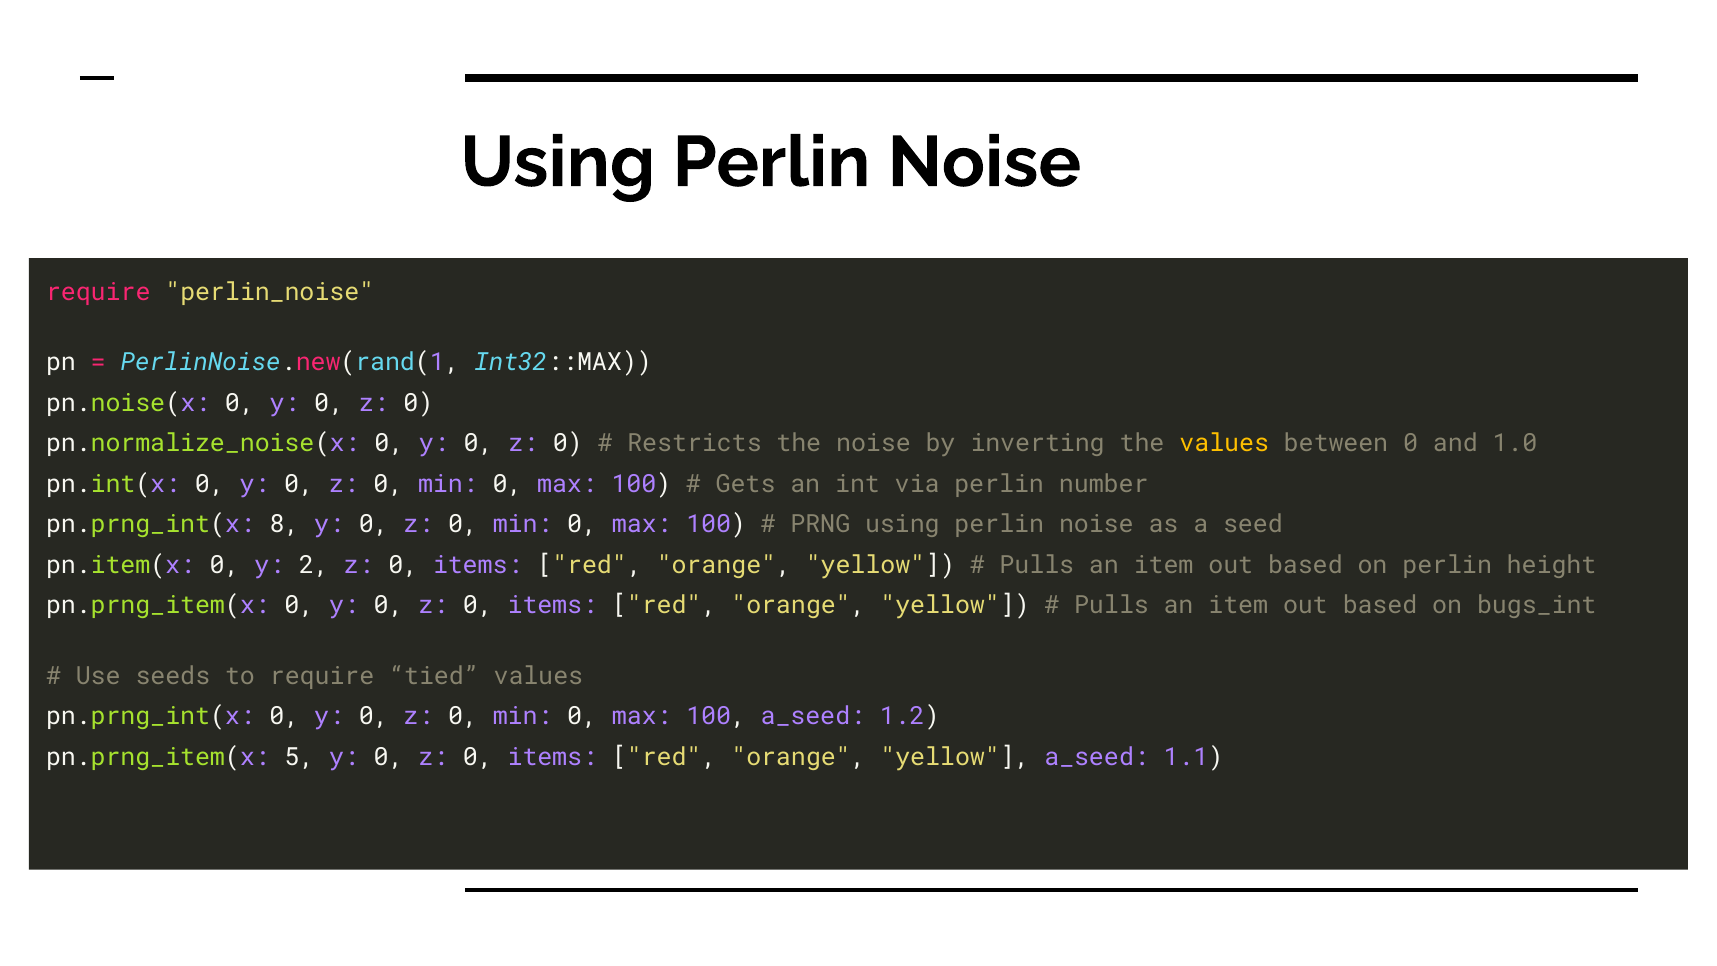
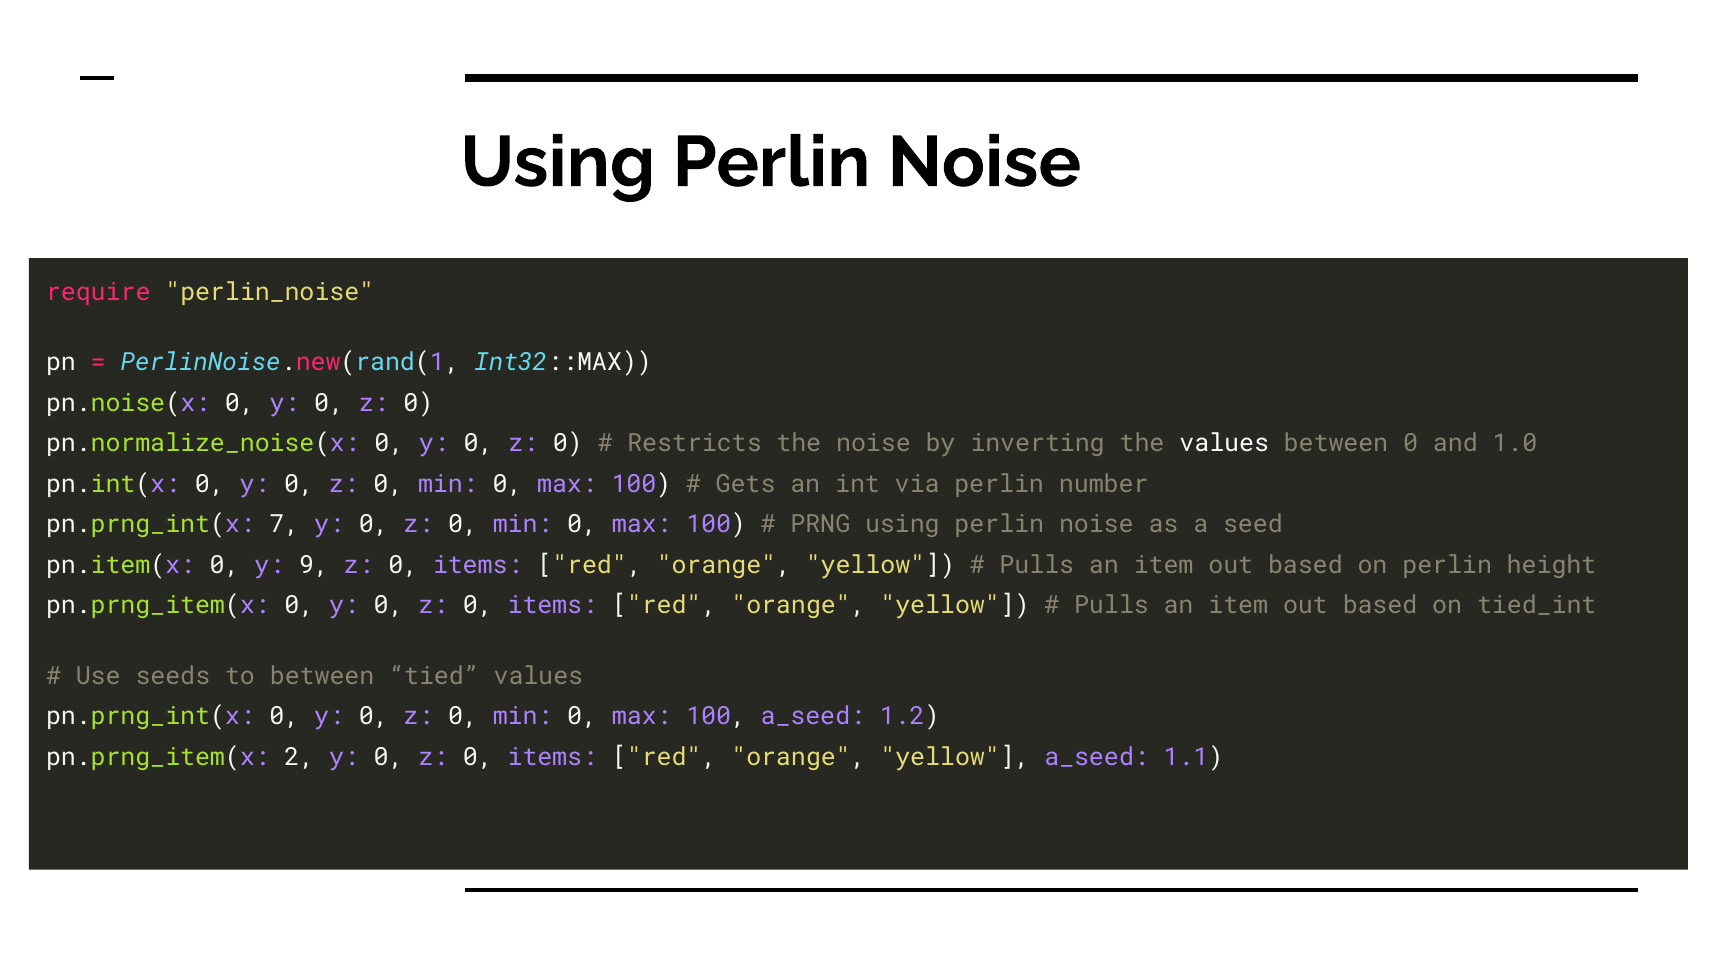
values at (1224, 444) colour: yellow -> white
8: 8 -> 7
2: 2 -> 9
bugs_int: bugs_int -> tied_int
to require: require -> between
5: 5 -> 2
